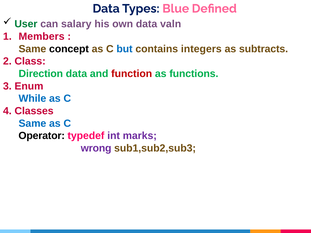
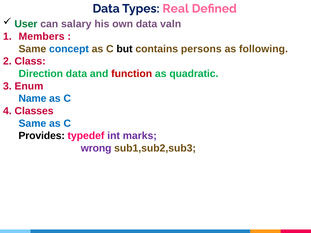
Blue: Blue -> Real
concept colour: black -> blue
but colour: blue -> black
integers: integers -> persons
subtracts: subtracts -> following
functions: functions -> quadratic
While: While -> Name
Operator: Operator -> Provides
